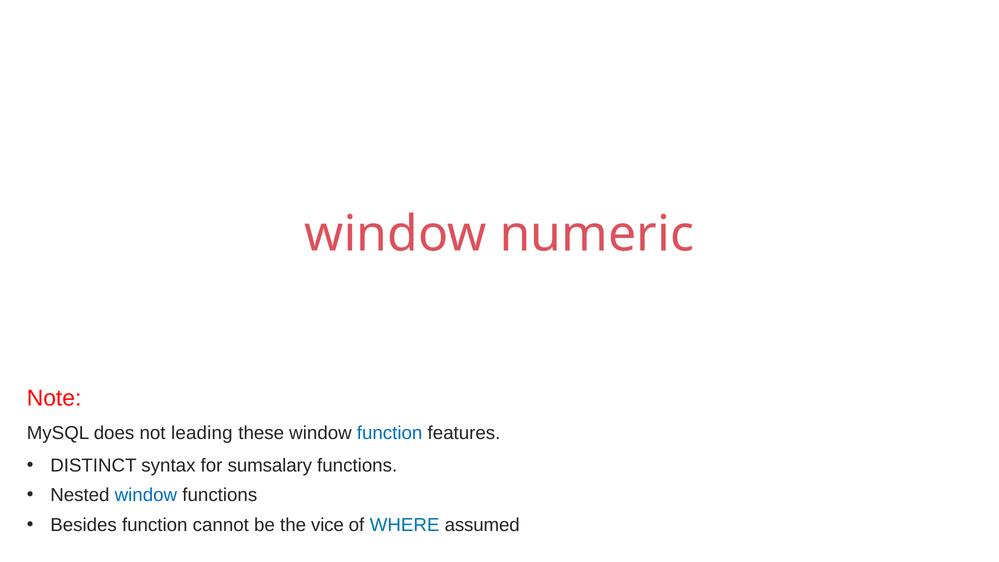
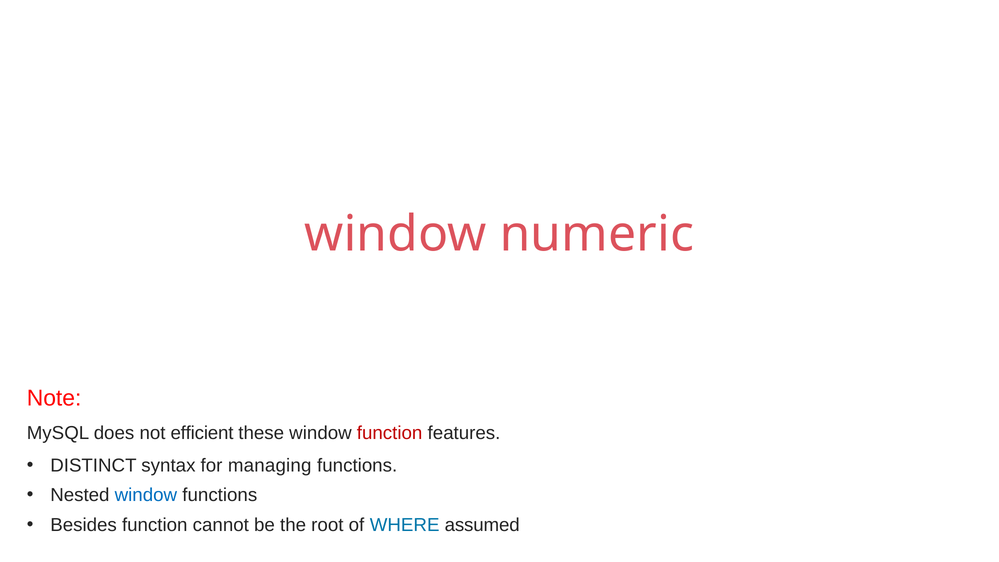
leading: leading -> efficient
function at (390, 433) colour: blue -> red
sumsalary: sumsalary -> managing
vice: vice -> root
